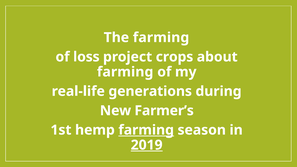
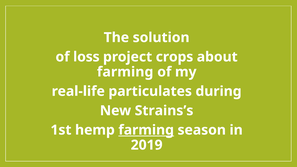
The farming: farming -> solution
generations: generations -> particulates
Farmer’s: Farmer’s -> Strains’s
2019 underline: present -> none
